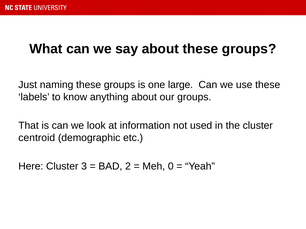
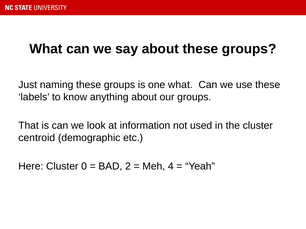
one large: large -> what
3: 3 -> 0
0: 0 -> 4
